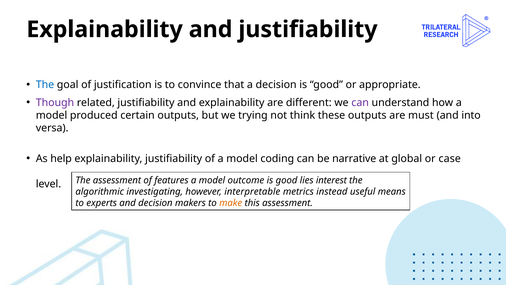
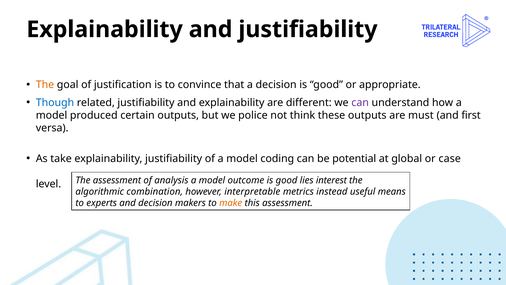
The at (45, 85) colour: blue -> orange
Though colour: purple -> blue
trying: trying -> police
into: into -> first
help: help -> take
narrative: narrative -> potential
features: features -> analysis
investigating: investigating -> combination
